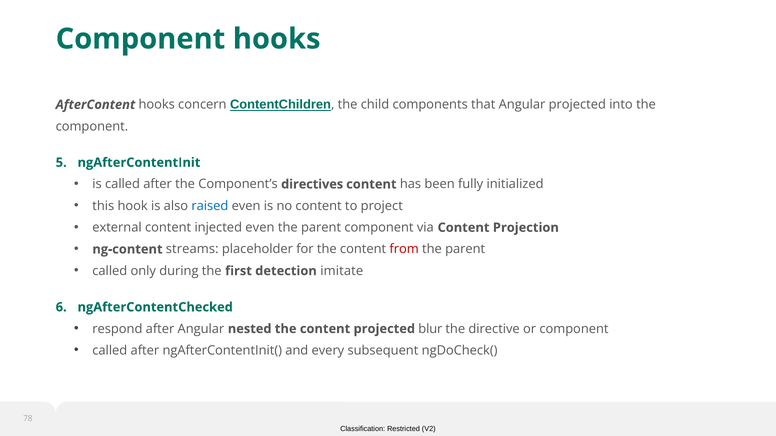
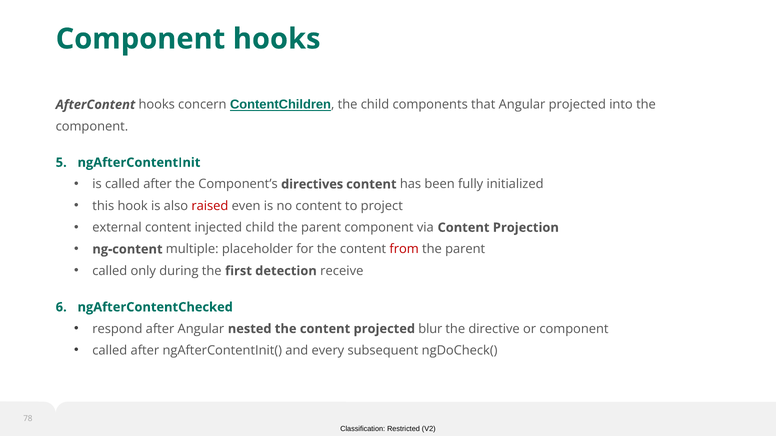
raised colour: blue -> red
injected even: even -> child
streams: streams -> multiple
imitate: imitate -> receive
